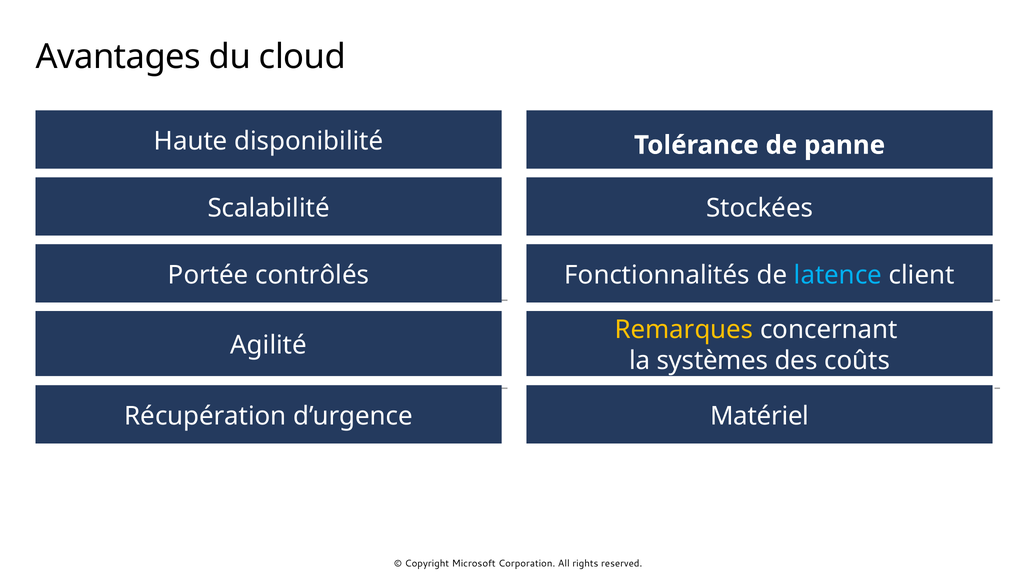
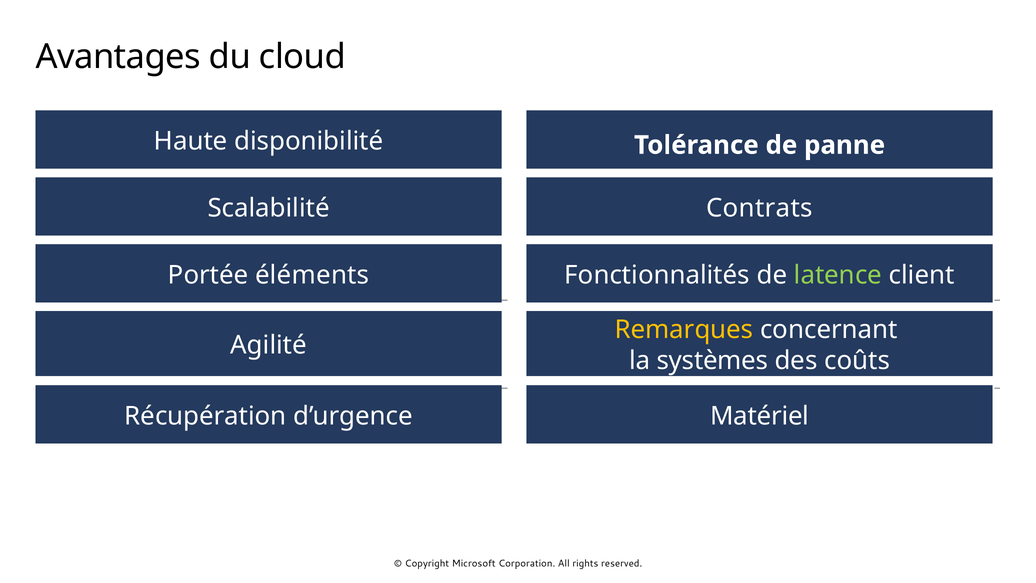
Stockées: Stockées -> Contrats
contrôlés: contrôlés -> éléments
latence colour: light blue -> light green
